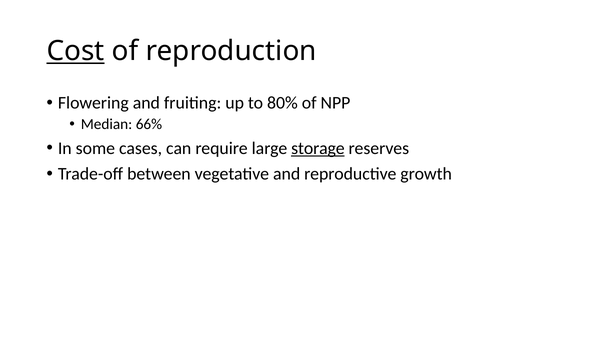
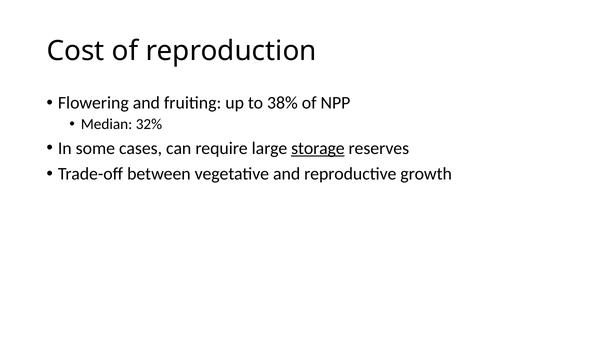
Cost underline: present -> none
80%: 80% -> 38%
66%: 66% -> 32%
